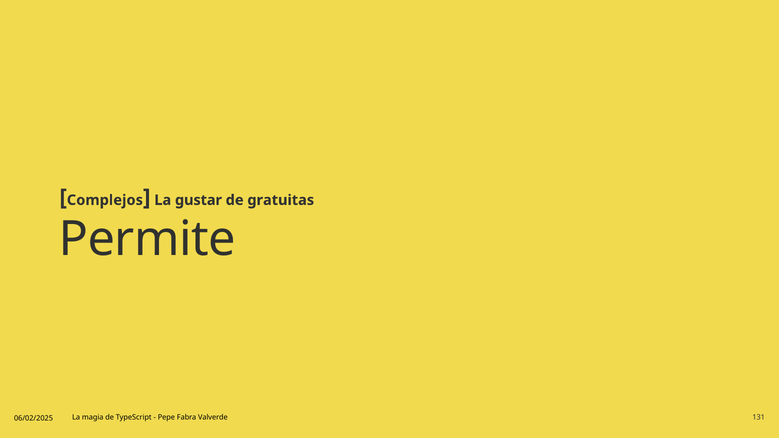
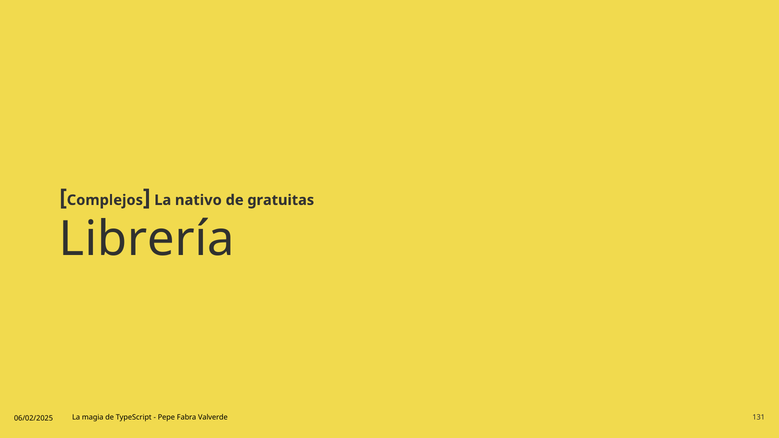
gustar: gustar -> nativo
Permite: Permite -> Librería
